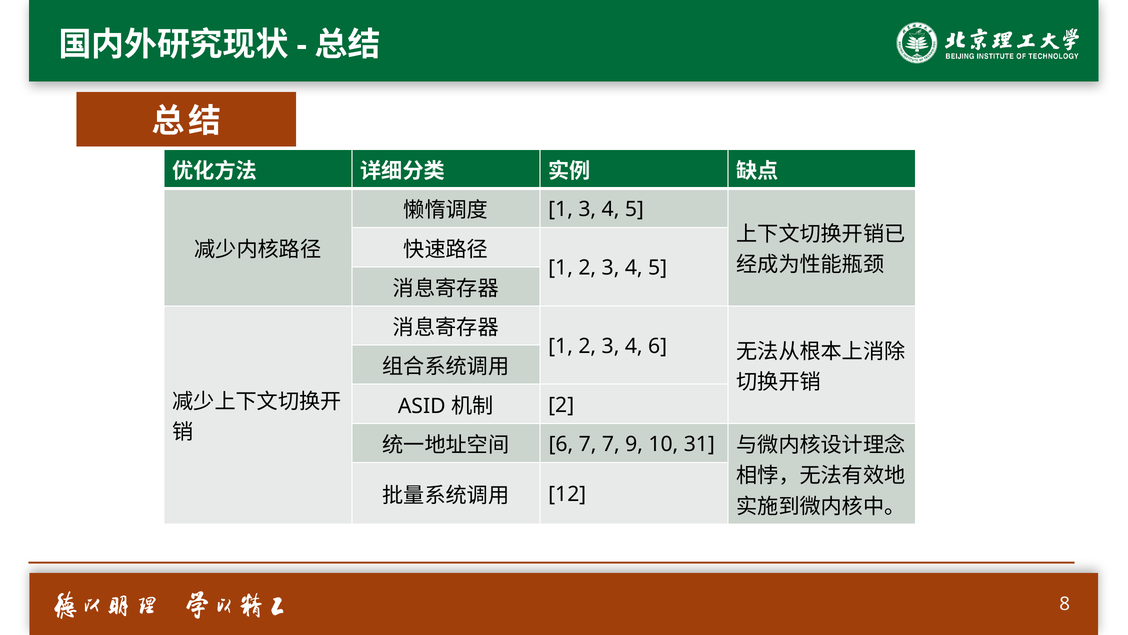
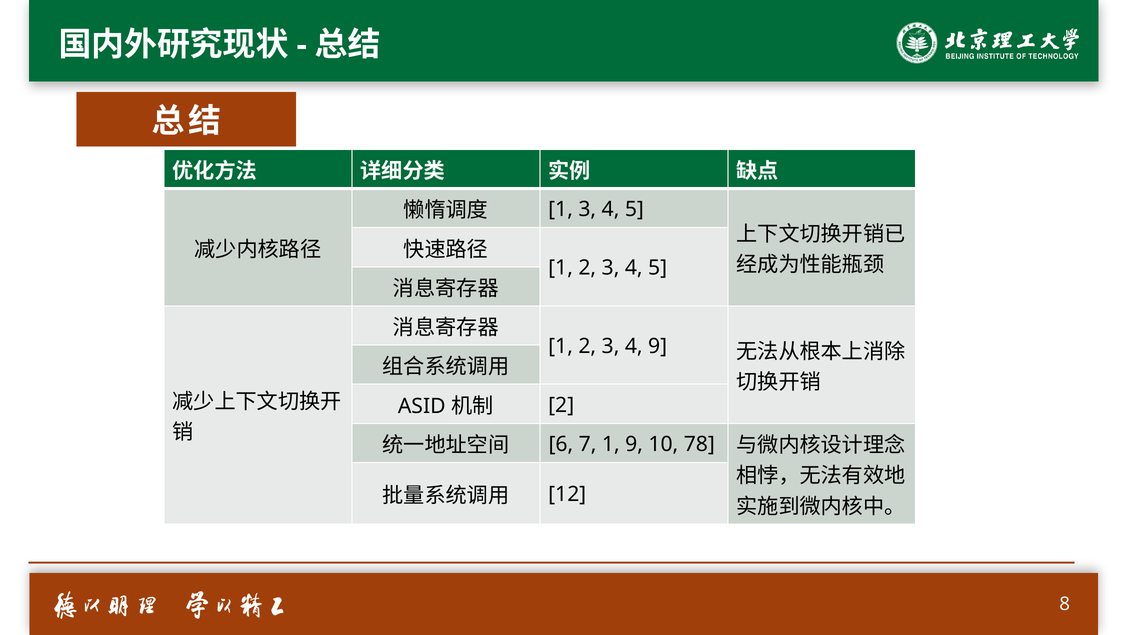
4 6: 6 -> 9
7 7: 7 -> 1
31: 31 -> 78
